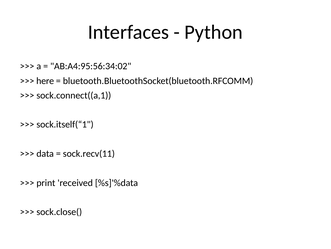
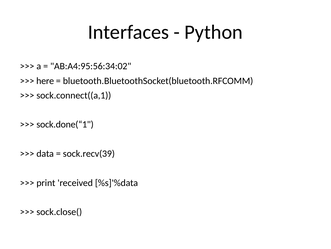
sock.itself(“1: sock.itself(“1 -> sock.done(“1
sock.recv(11: sock.recv(11 -> sock.recv(39
